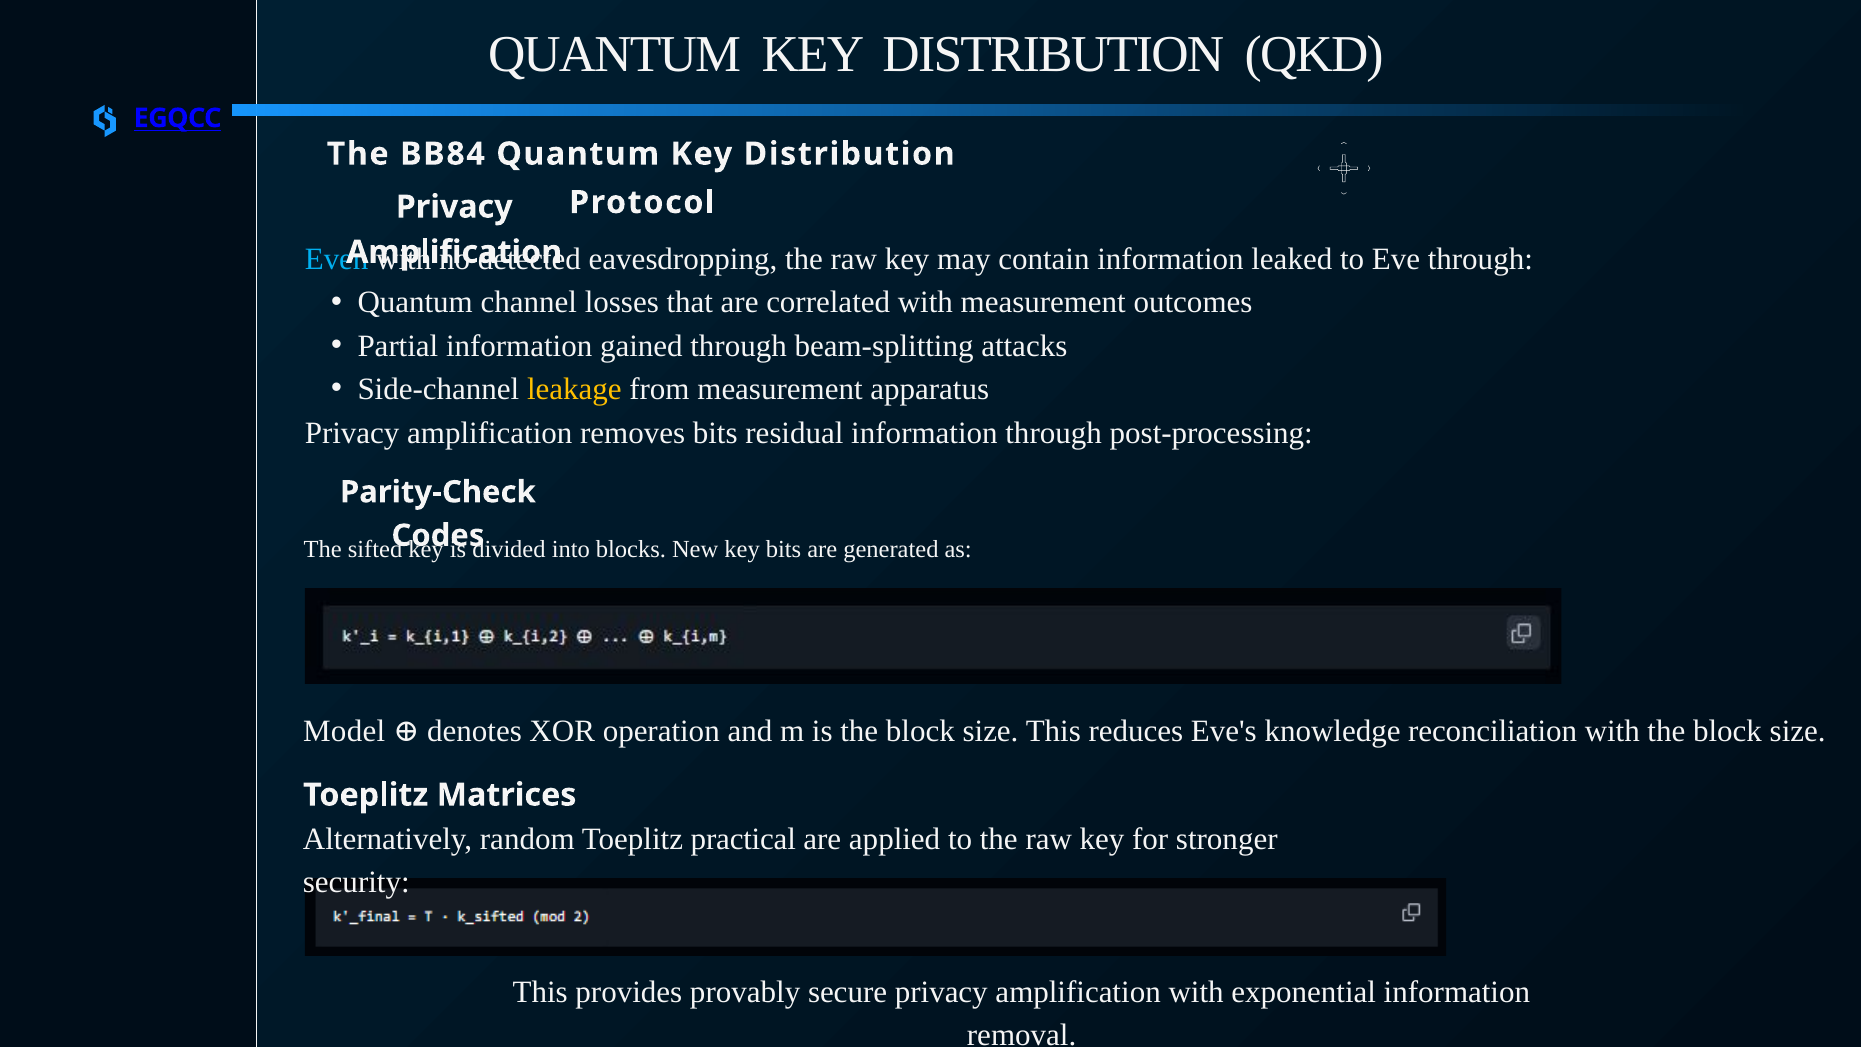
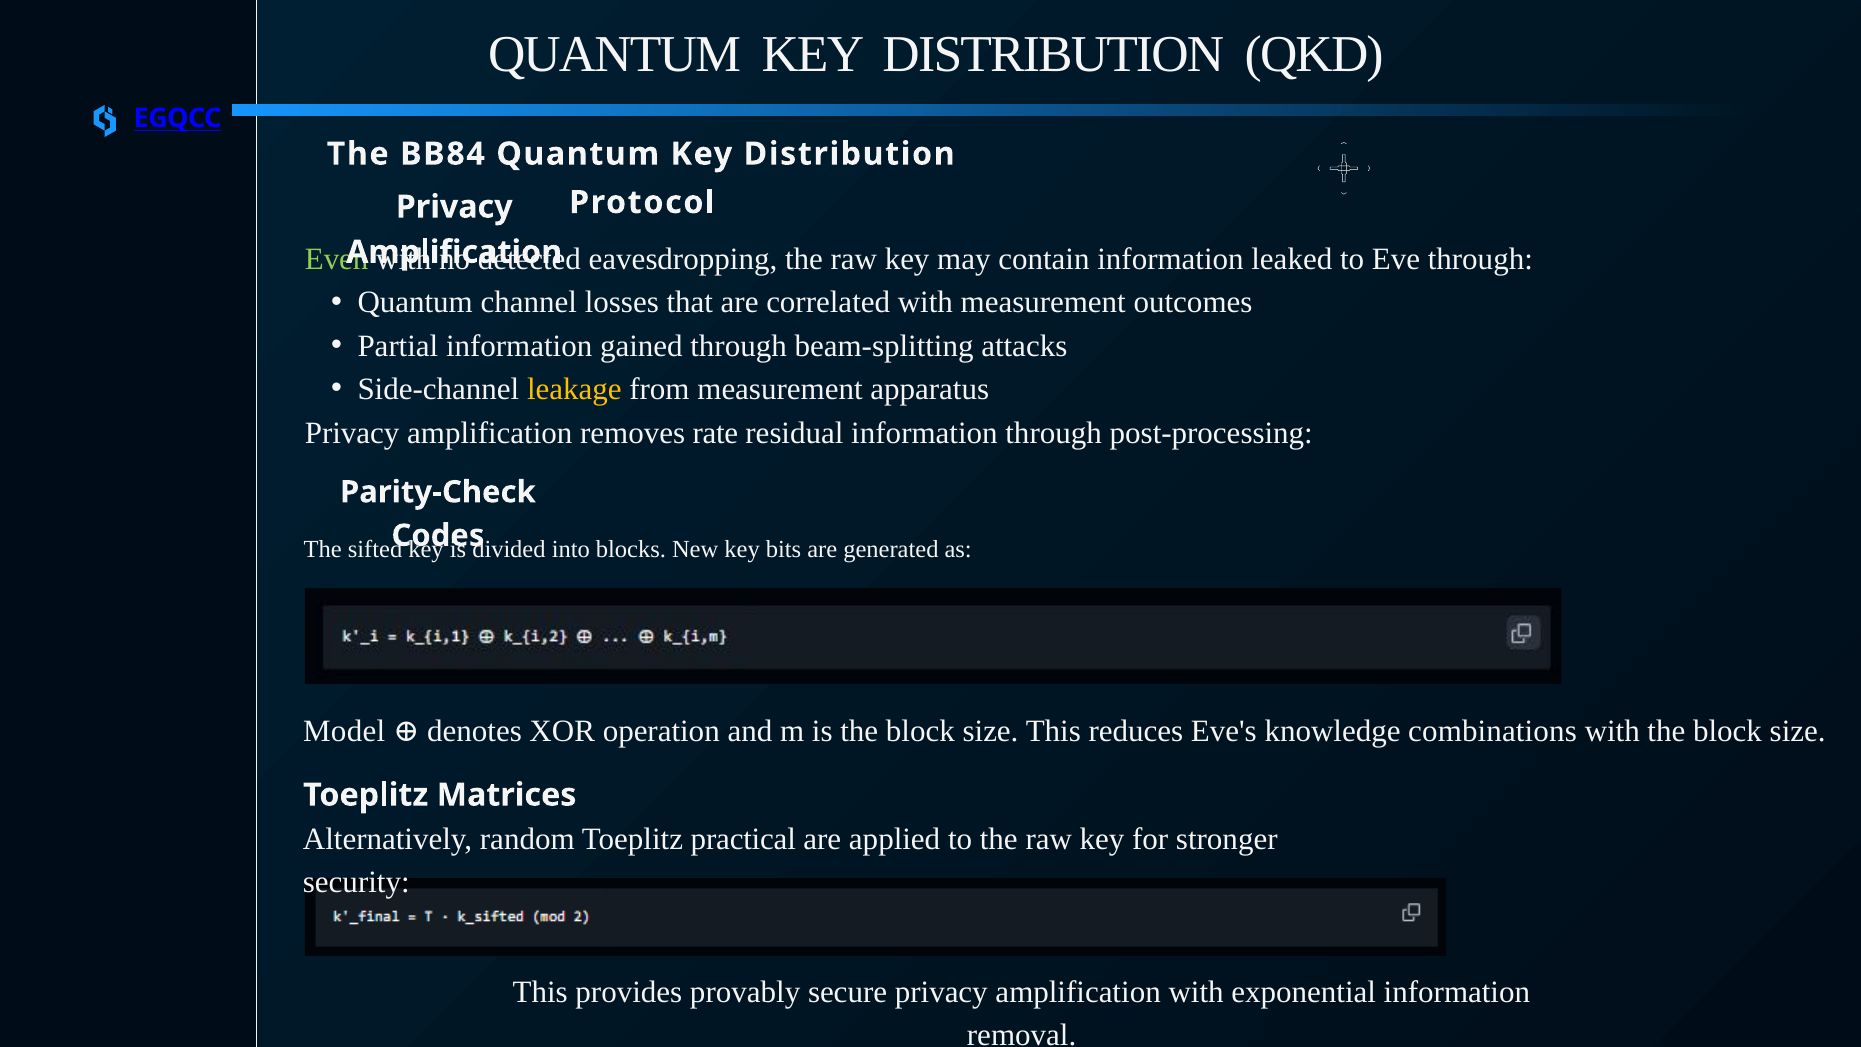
Even colour: light blue -> light green
removes bits: bits -> rate
reconciliation: reconciliation -> combinations
